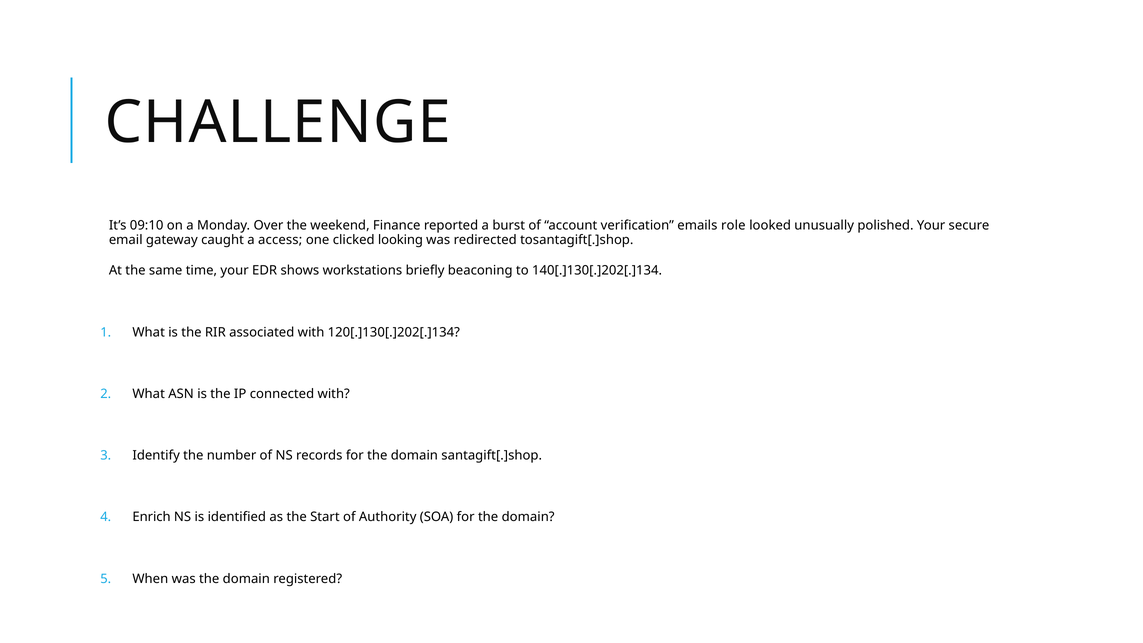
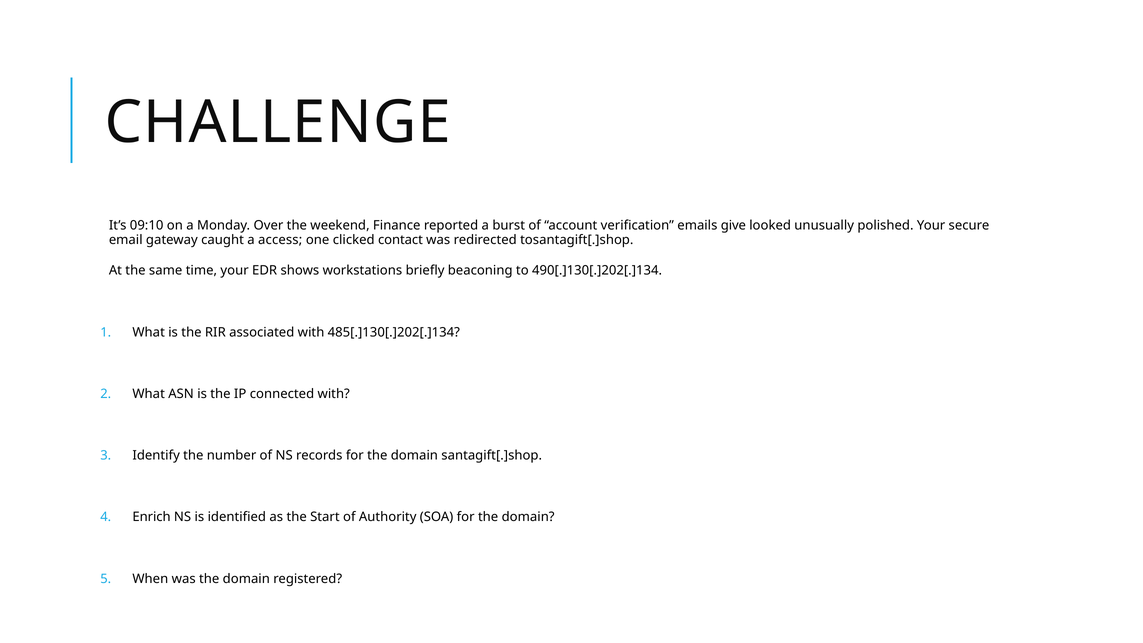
role: role -> give
looking: looking -> contact
140[.]130[.]202[.]134: 140[.]130[.]202[.]134 -> 490[.]130[.]202[.]134
120[.]130[.]202[.]134: 120[.]130[.]202[.]134 -> 485[.]130[.]202[.]134
